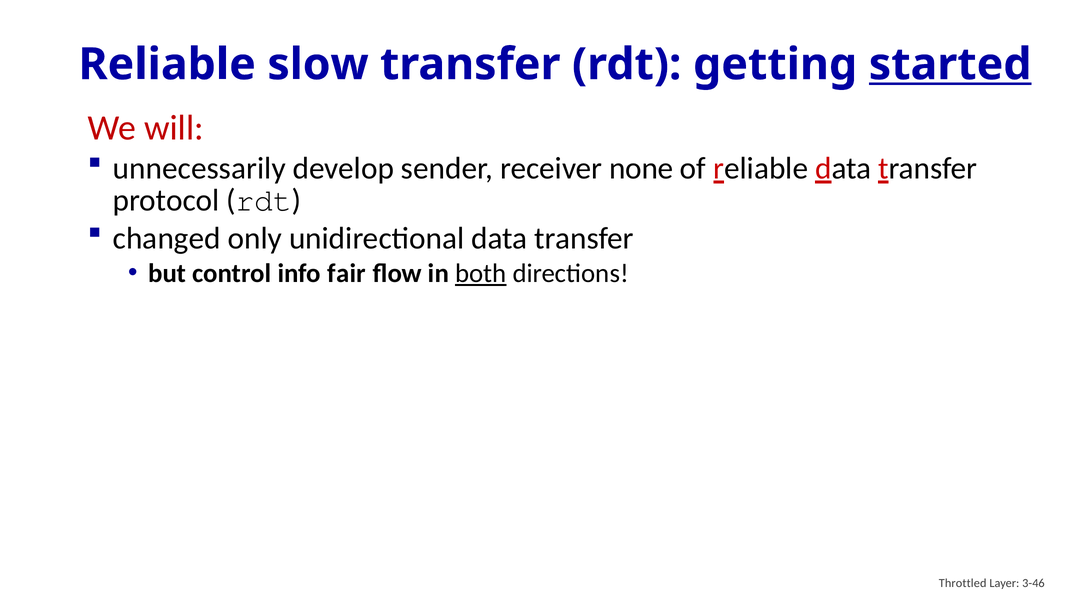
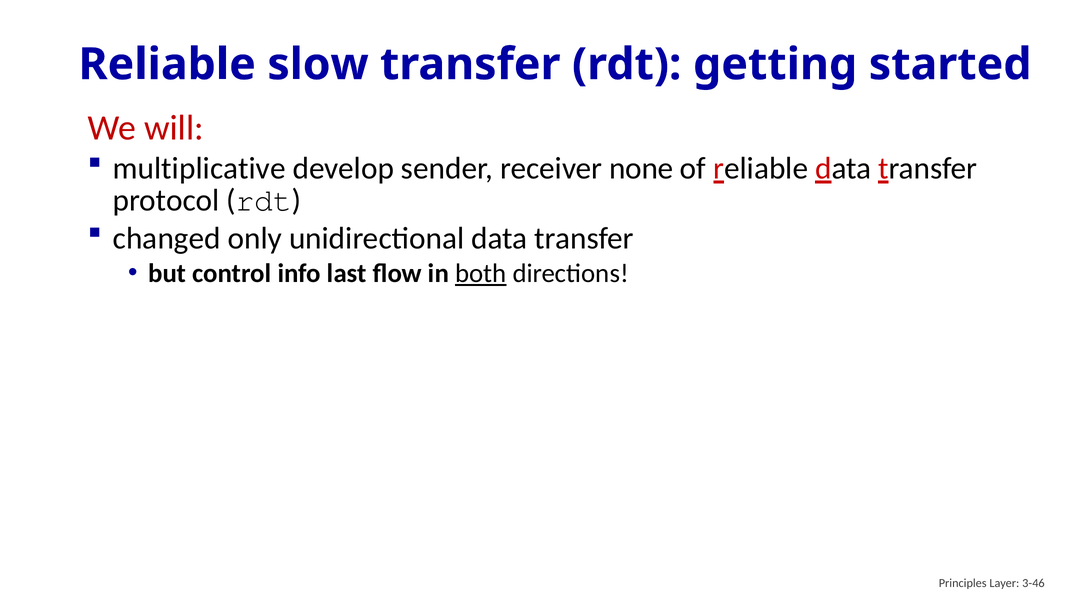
started underline: present -> none
unnecessarily: unnecessarily -> multiplicative
fair: fair -> last
Throttled: Throttled -> Principles
